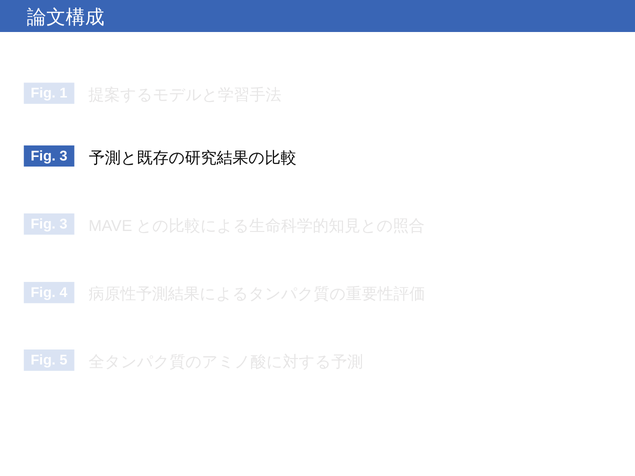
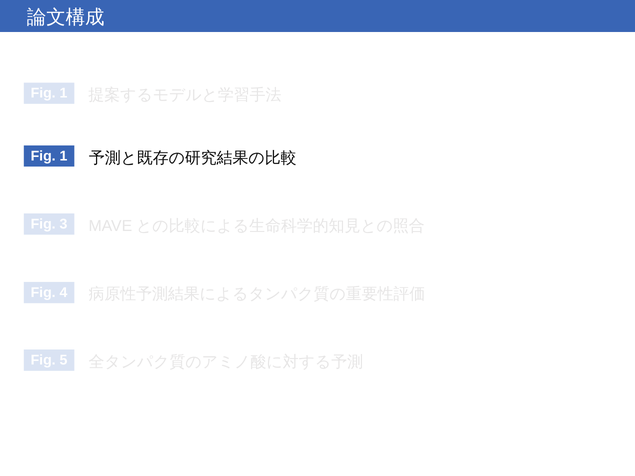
3 at (63, 156): 3 -> 1
